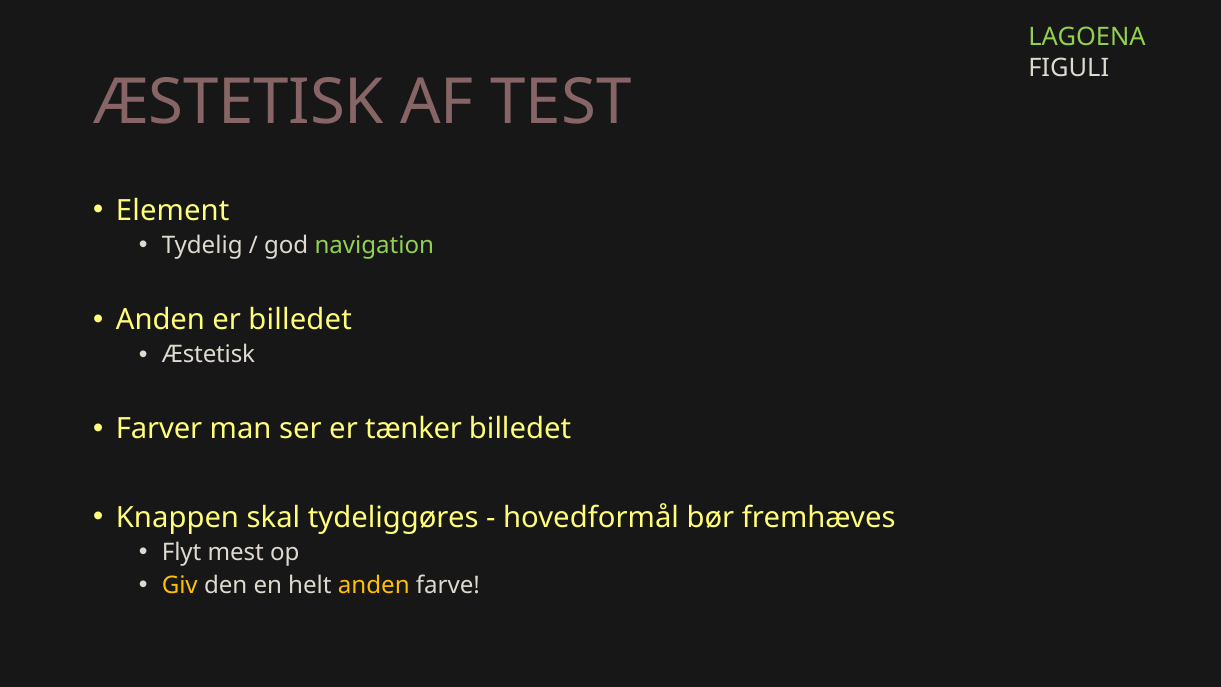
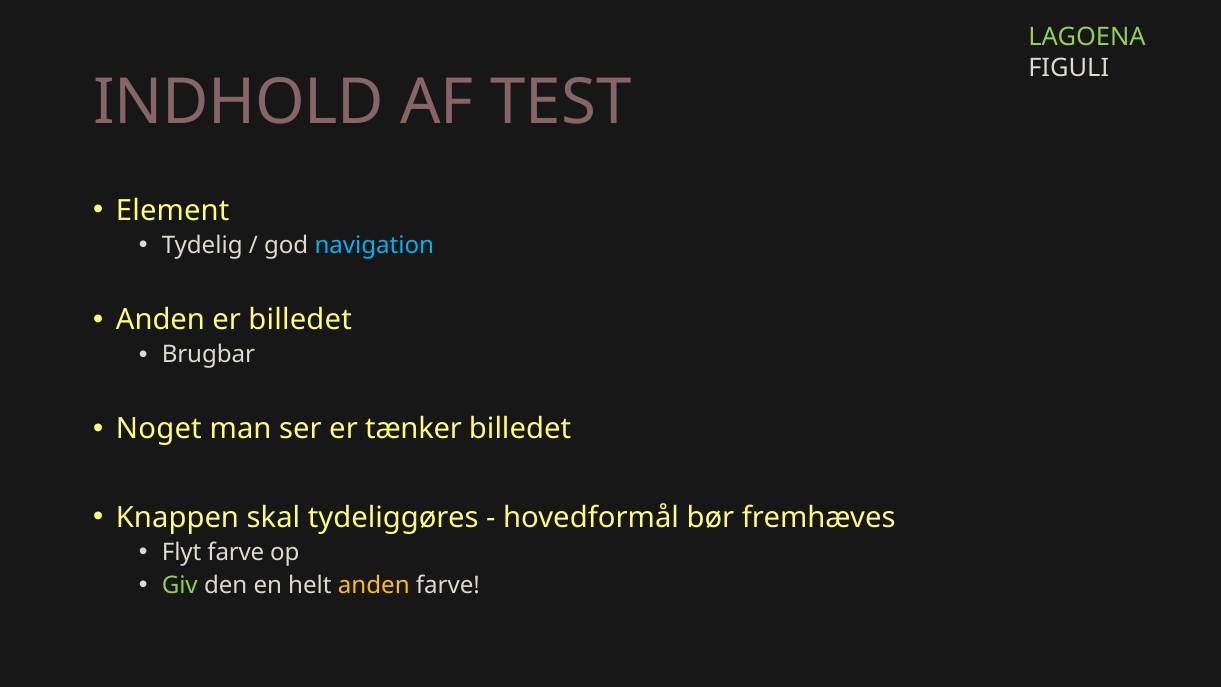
ÆSTETISK at (239, 103): ÆSTETISK -> INDHOLD
navigation colour: light green -> light blue
Æstetisk at (208, 355): Æstetisk -> Brugbar
Farver: Farver -> Noget
Flyt mest: mest -> farve
Giv colour: yellow -> light green
